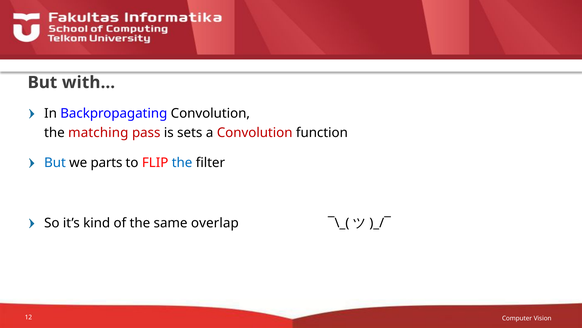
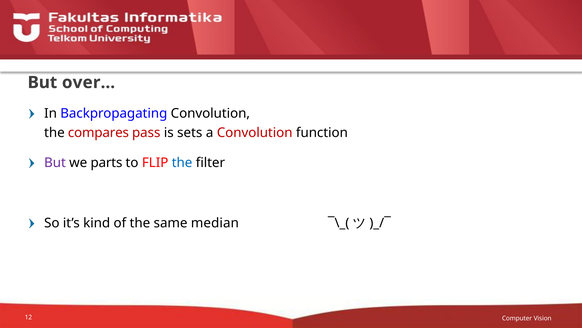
with…: with… -> over…
matching: matching -> compares
But at (55, 162) colour: blue -> purple
overlap: overlap -> median
